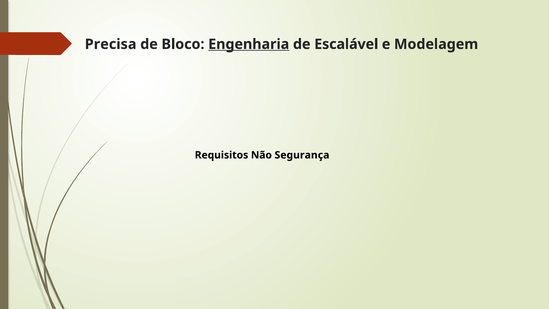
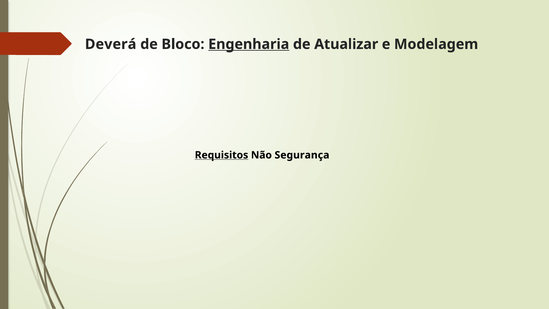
Precisa: Precisa -> Deverá
Escalável: Escalável -> Atualizar
Requisitos underline: none -> present
